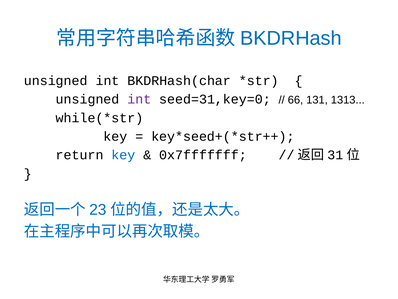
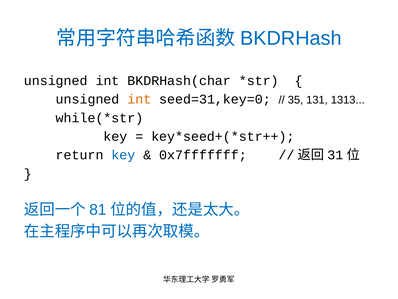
int at (139, 99) colour: purple -> orange
66: 66 -> 35
23: 23 -> 81
